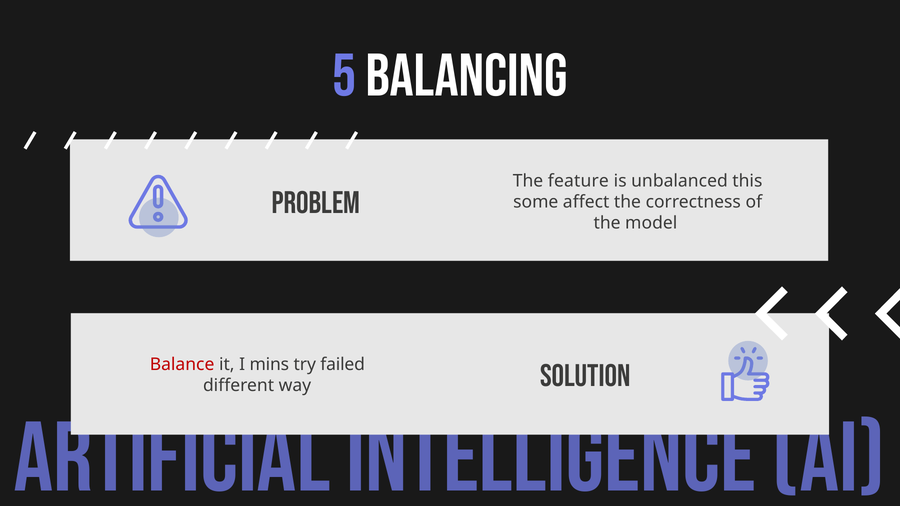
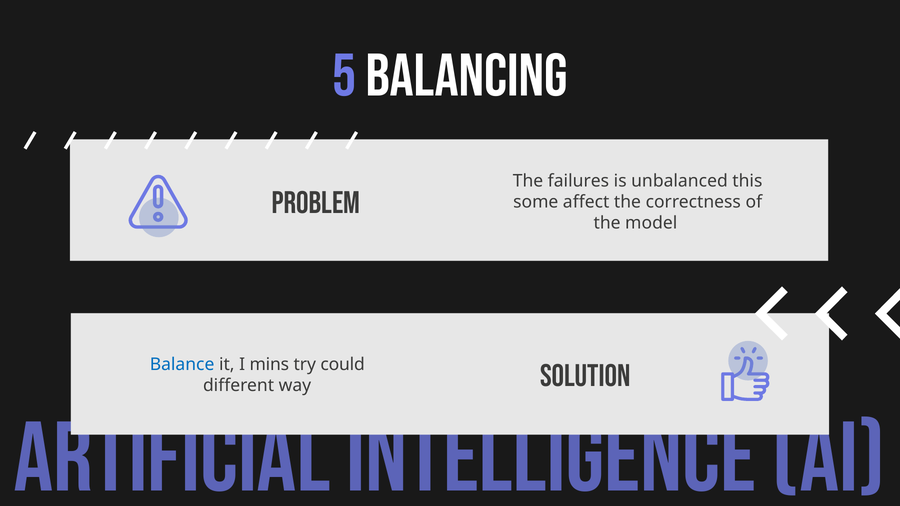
feature: feature -> failures
Balance colour: red -> blue
failed: failed -> could
